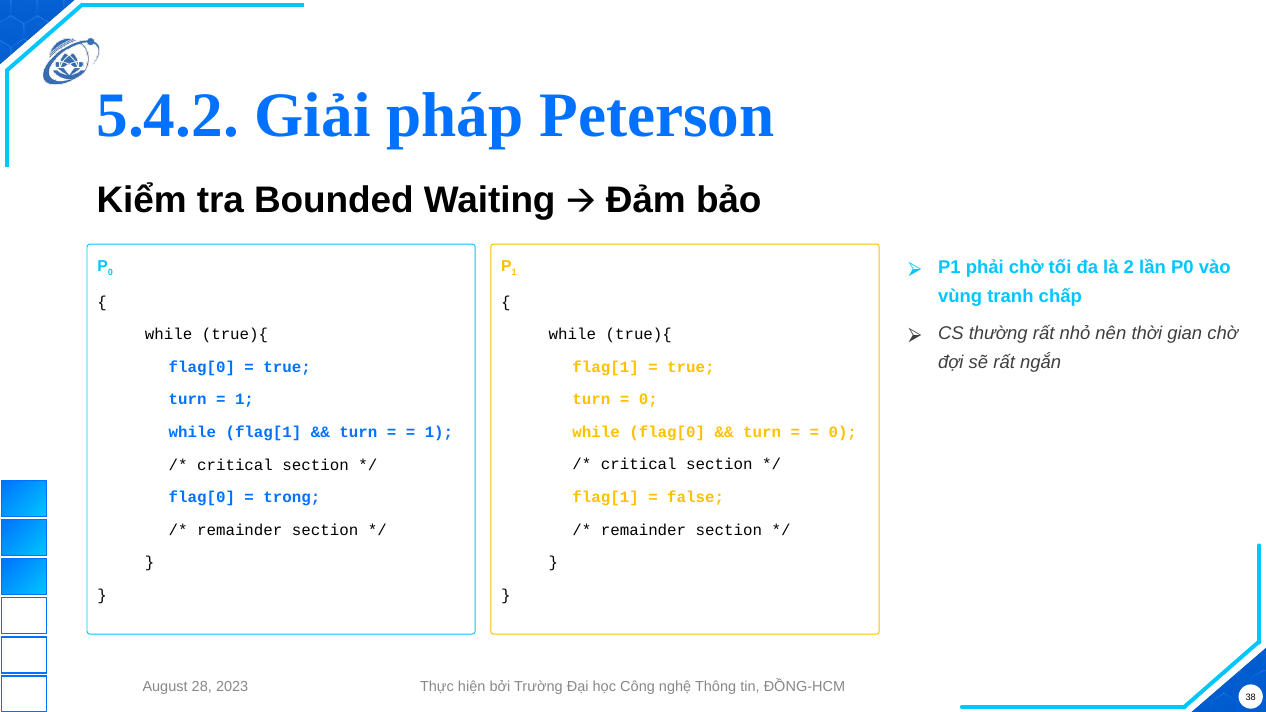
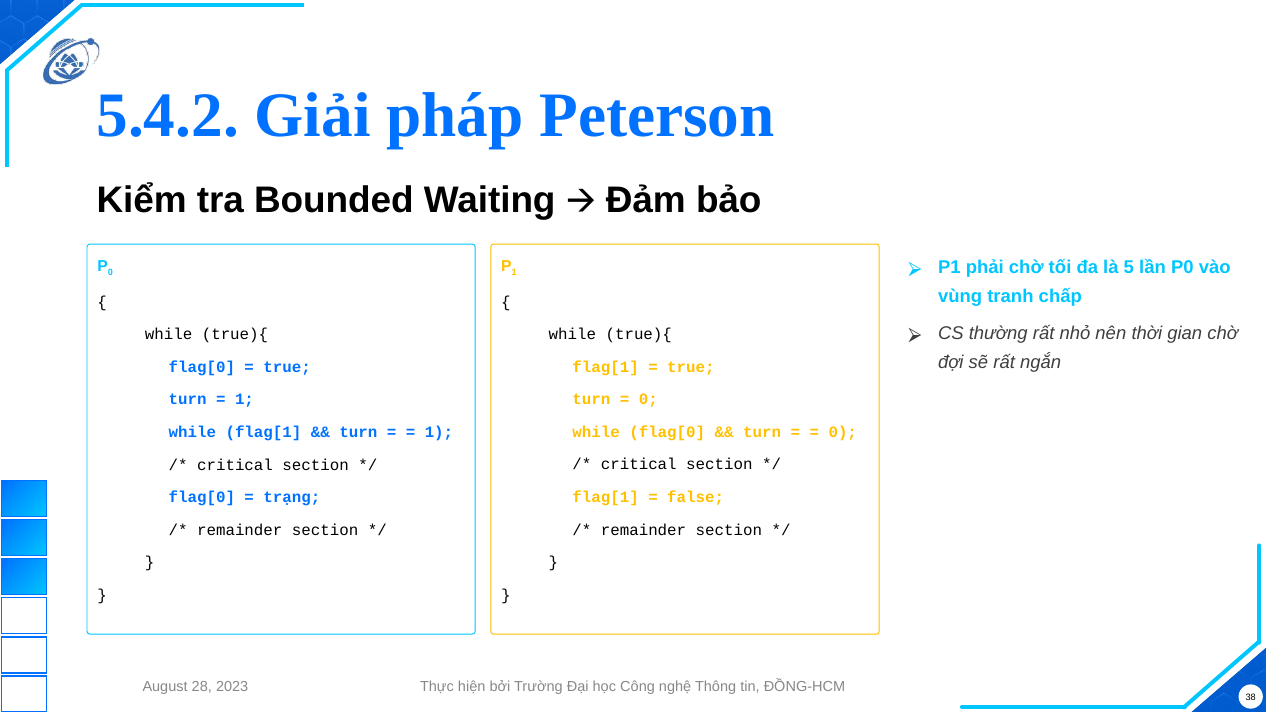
2: 2 -> 5
trong: trong -> trạng
